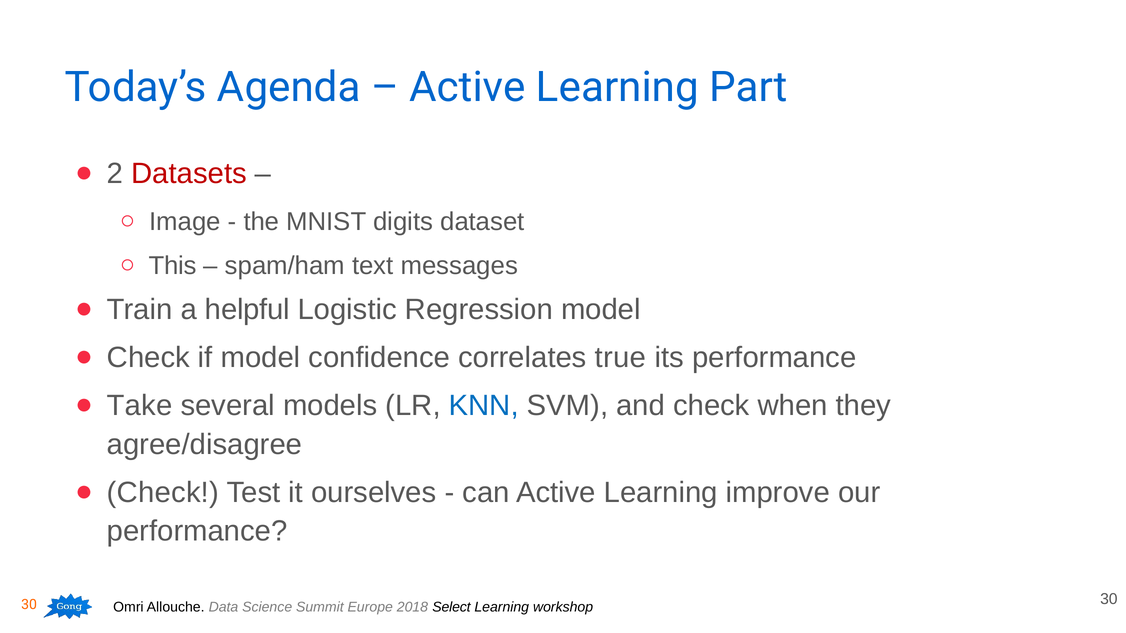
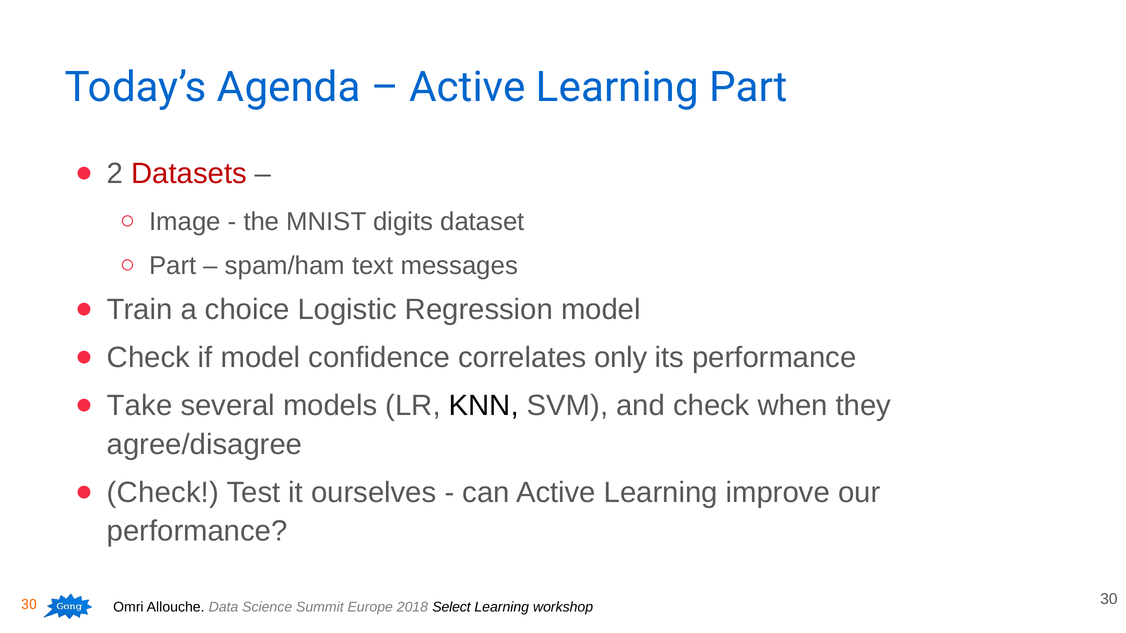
This at (173, 266): This -> Part
helpful: helpful -> choice
true: true -> only
KNN colour: blue -> black
